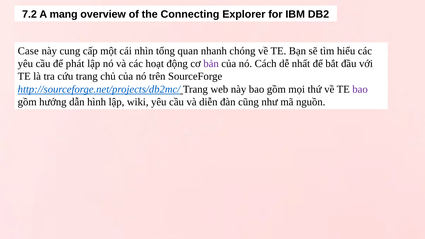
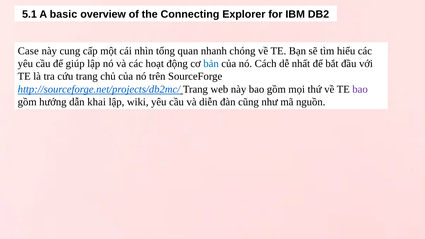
7.2: 7.2 -> 5.1
mang: mang -> basic
phát: phát -> giúp
bản colour: purple -> blue
hình: hình -> khai
